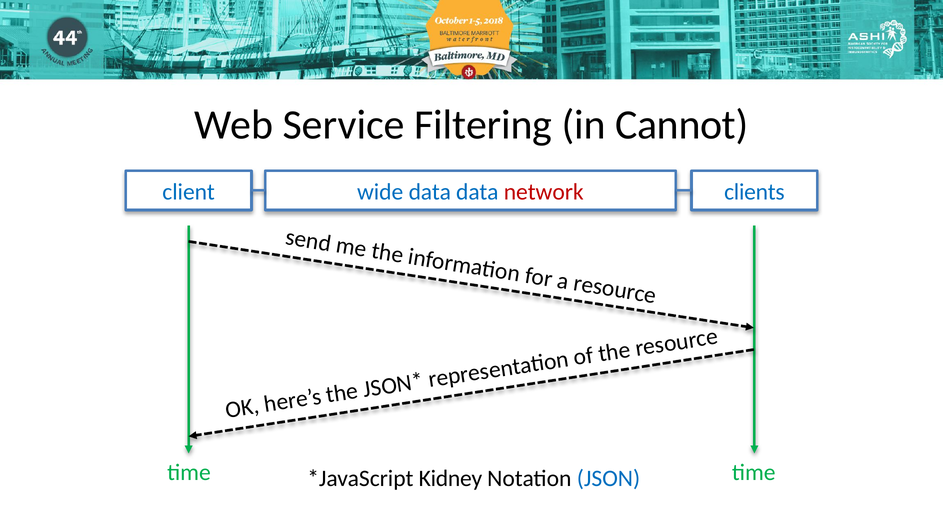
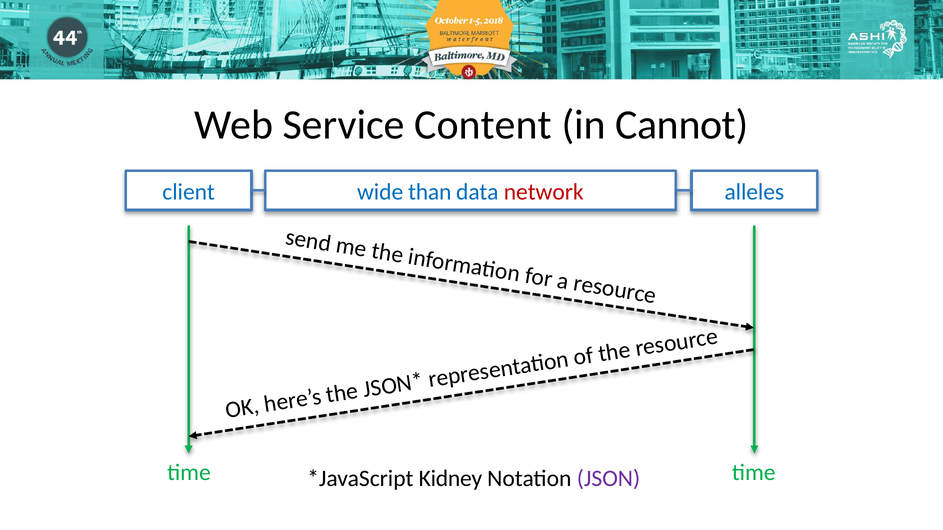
Filtering: Filtering -> Content
wide data: data -> than
clients: clients -> alleles
JSON colour: blue -> purple
